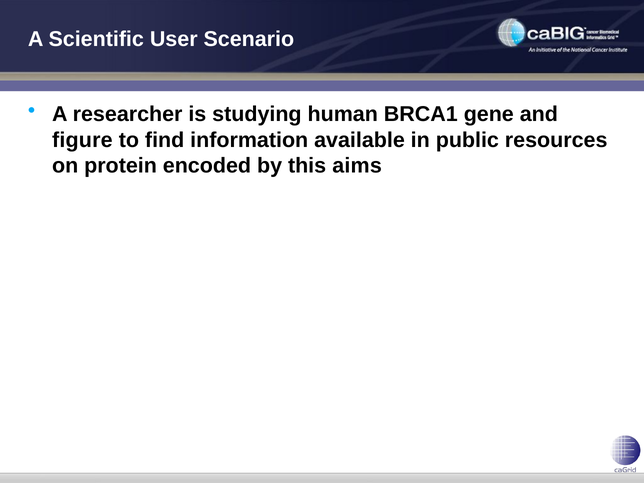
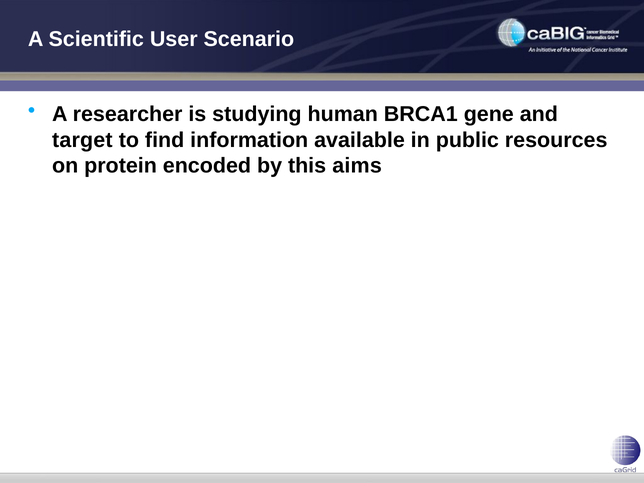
figure: figure -> target
